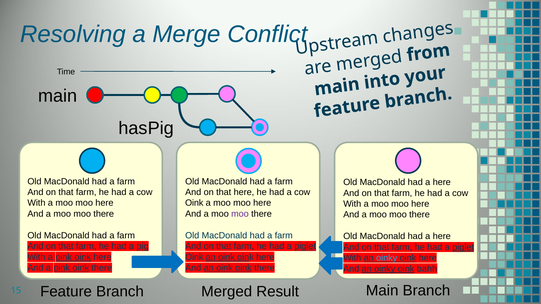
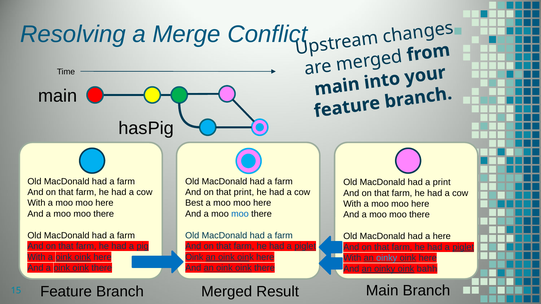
here at (442, 182): here -> print
that here: here -> print
Oink at (194, 203): Oink -> Best
moo at (240, 214) colour: purple -> blue
